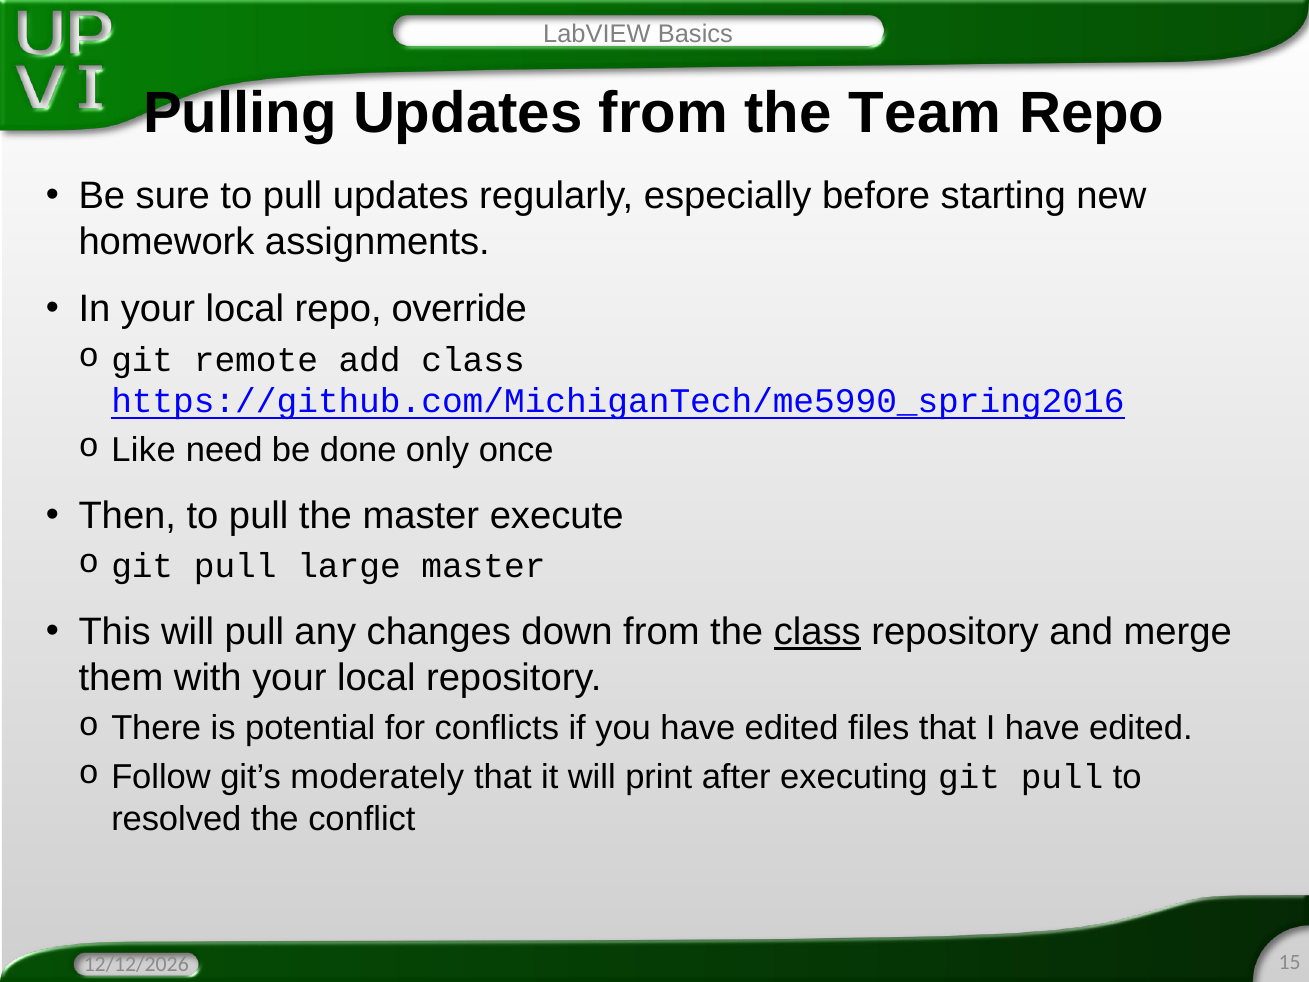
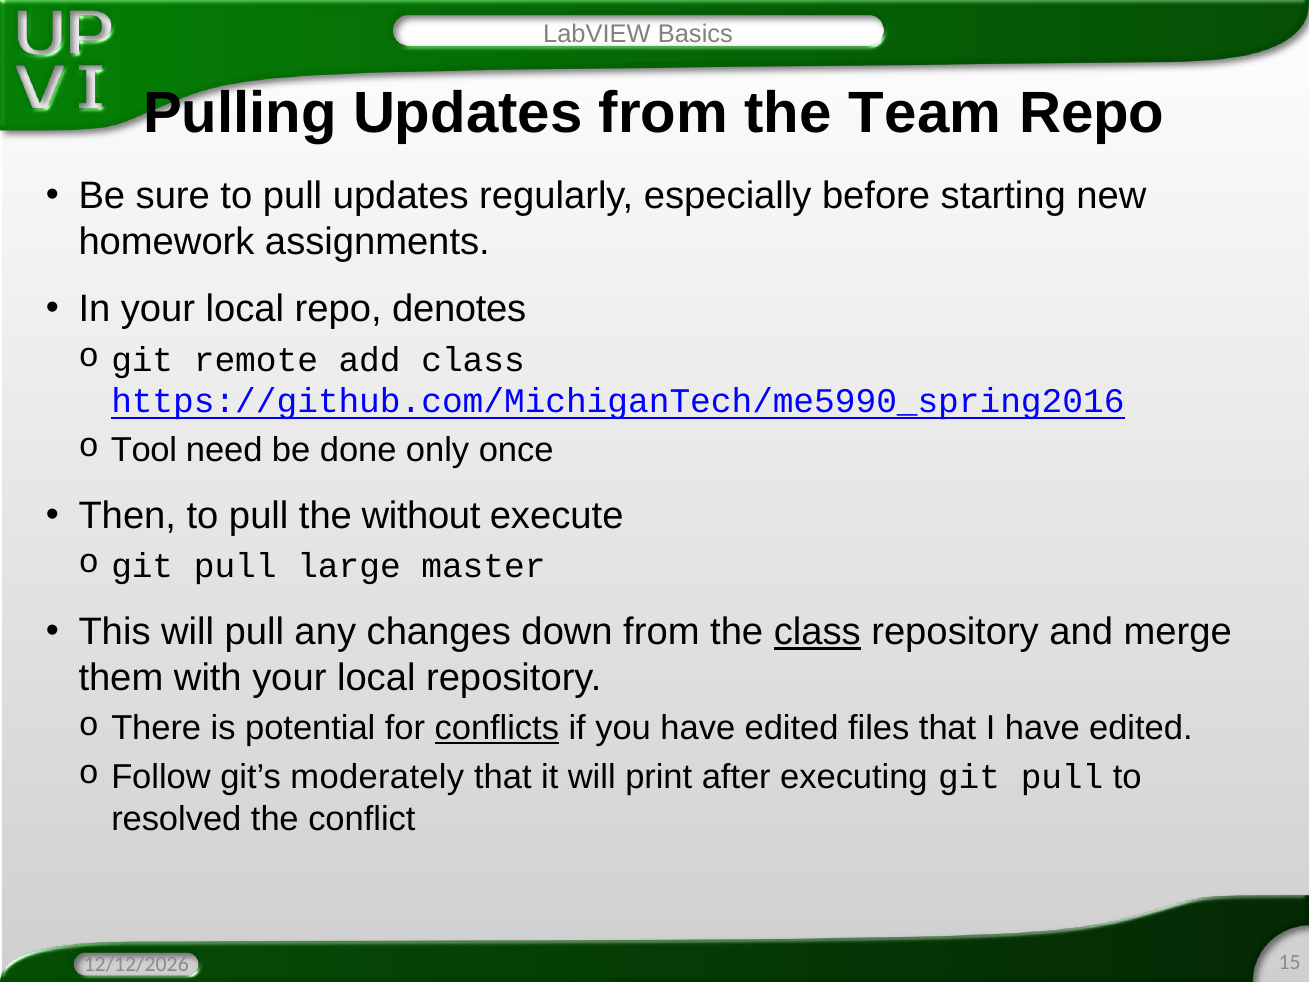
override: override -> denotes
Like: Like -> Tool
the master: master -> without
conflicts underline: none -> present
